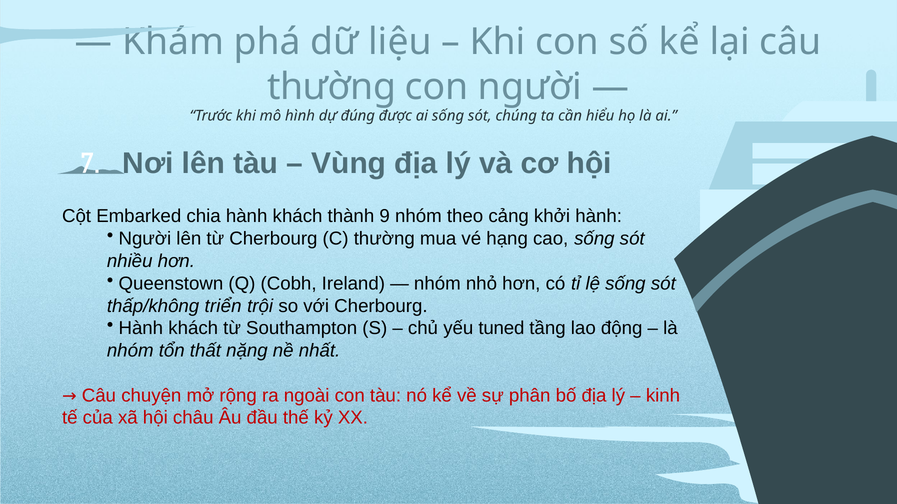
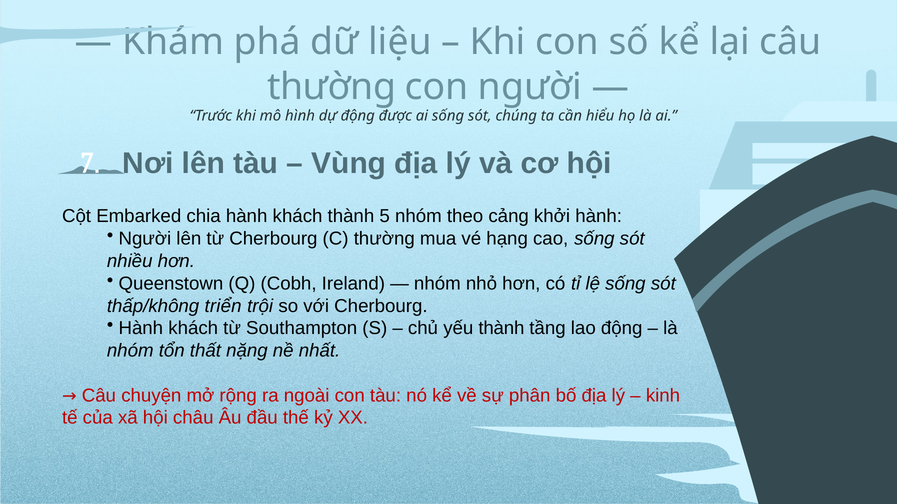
dự đúng: đúng -> động
9: 9 -> 5
yếu tuned: tuned -> thành
